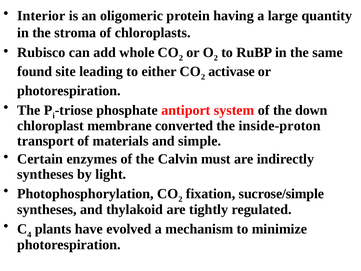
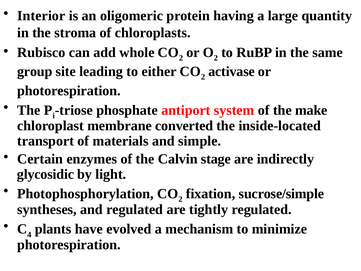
found: found -> group
down: down -> make
inside-proton: inside-proton -> inside-located
must: must -> stage
syntheses at (45, 174): syntheses -> glycosidic
and thylakoid: thylakoid -> regulated
